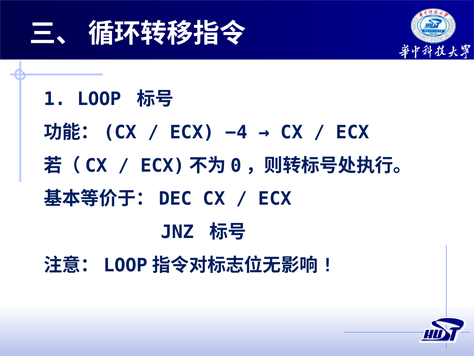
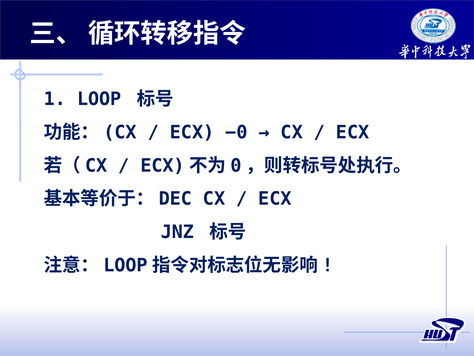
−4: −4 -> −0
